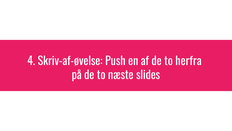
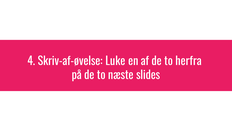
Push: Push -> Luke
